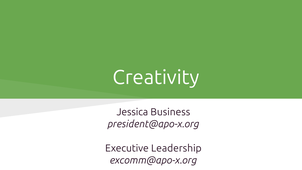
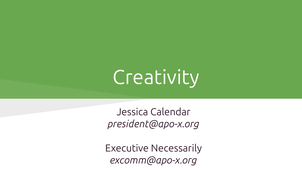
Business: Business -> Calendar
Leadership: Leadership -> Necessarily
